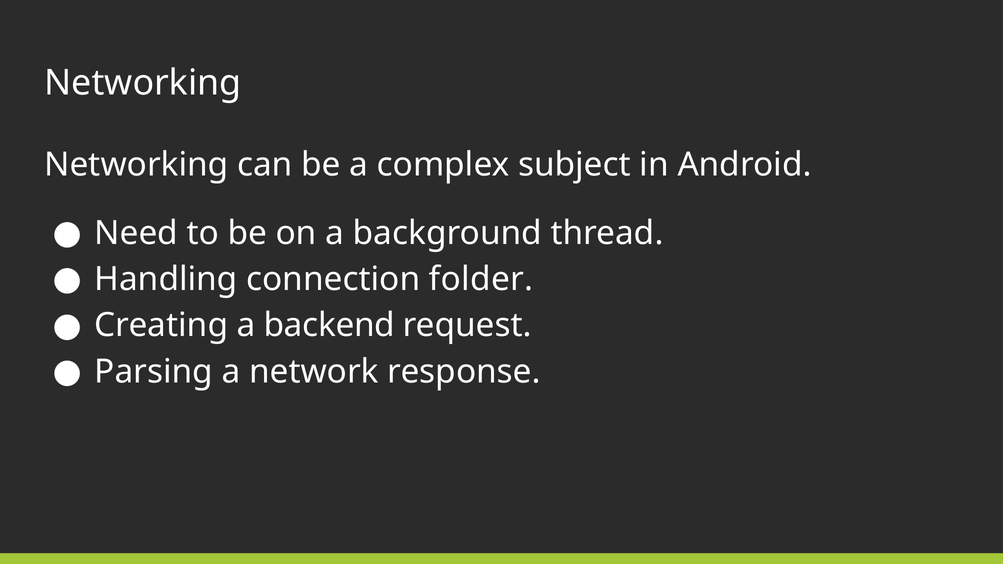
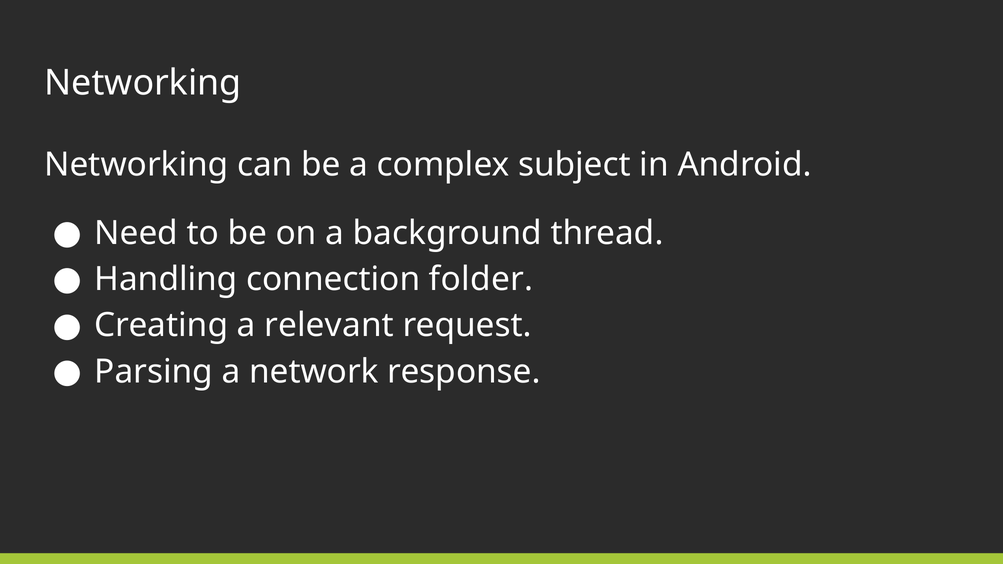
backend: backend -> relevant
